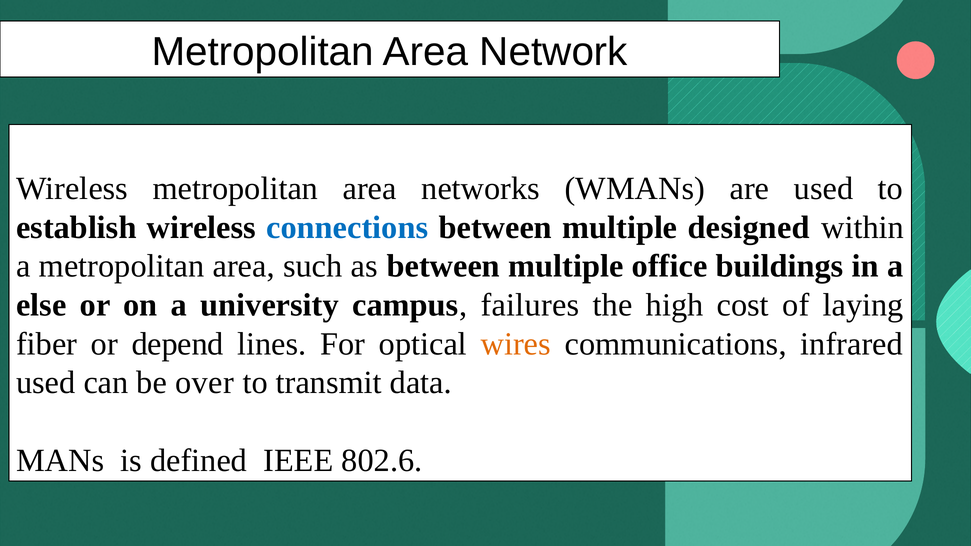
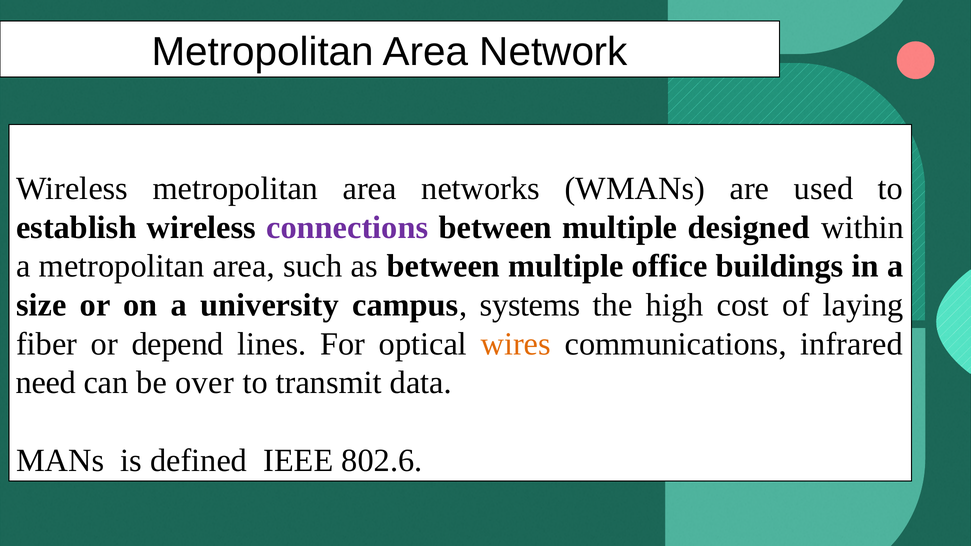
connections colour: blue -> purple
else: else -> size
failures: failures -> systems
used at (46, 383): used -> need
